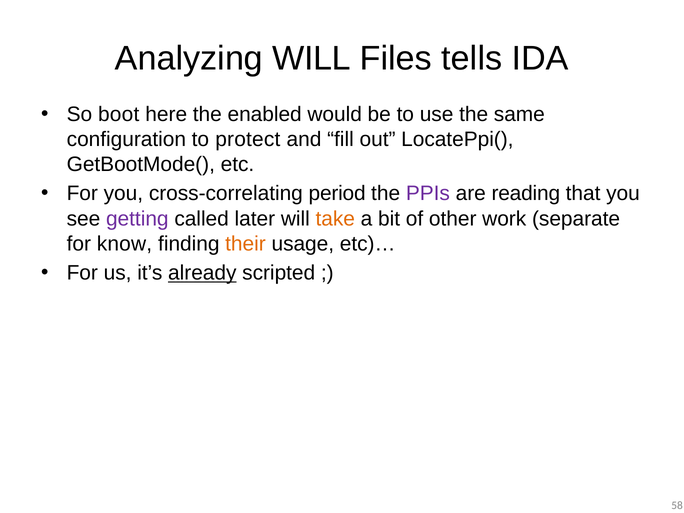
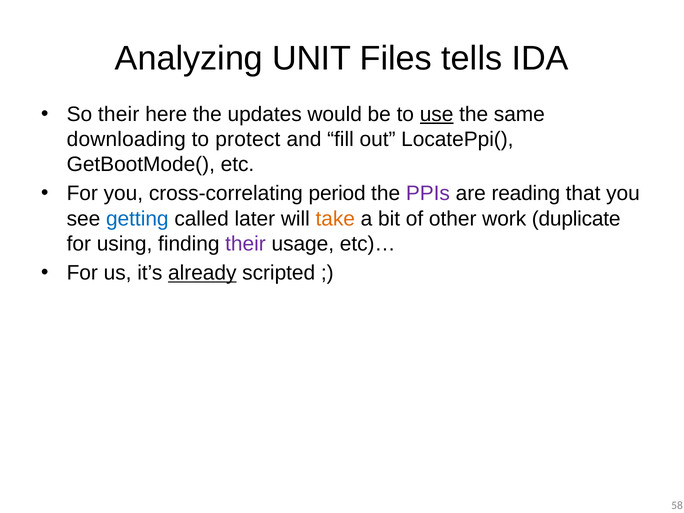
Analyzing WILL: WILL -> UNIT
So boot: boot -> their
enabled: enabled -> updates
use underline: none -> present
configuration: configuration -> downloading
getting colour: purple -> blue
separate: separate -> duplicate
know: know -> using
their at (245, 244) colour: orange -> purple
